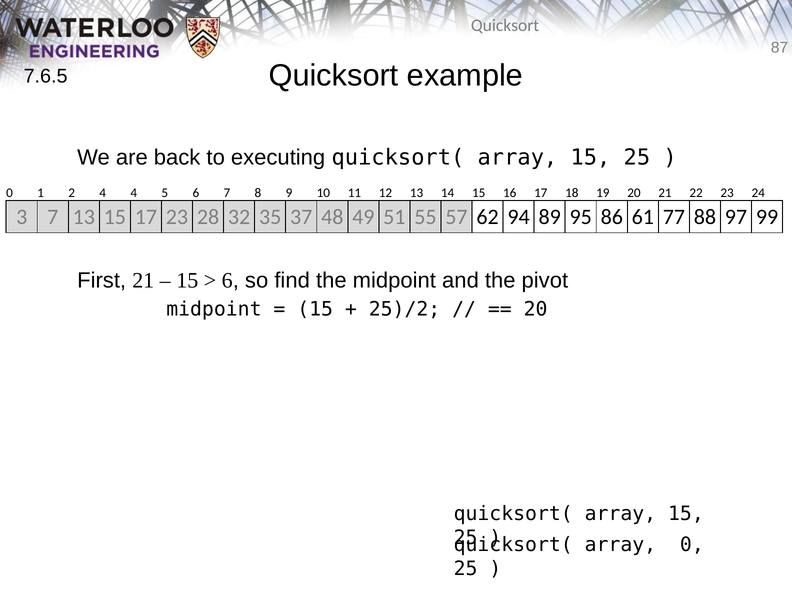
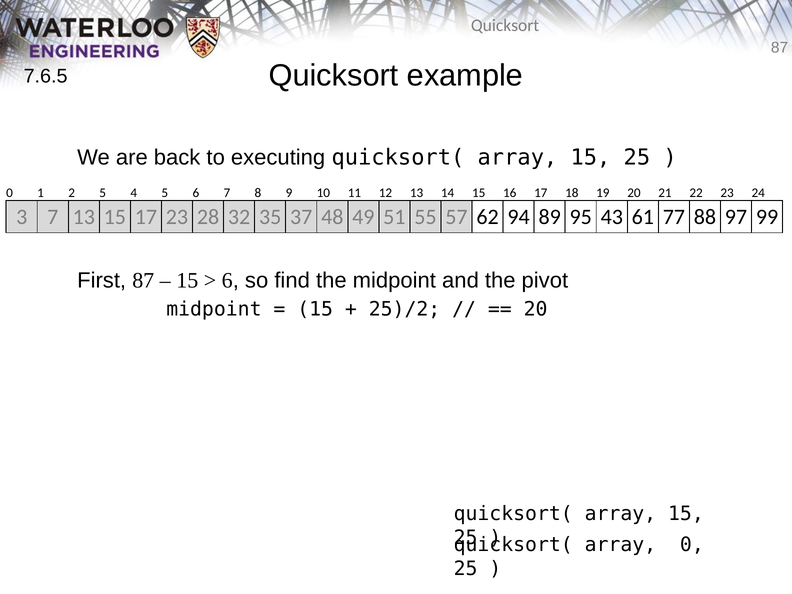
2 4: 4 -> 5
86: 86 -> 43
First 21: 21 -> 87
